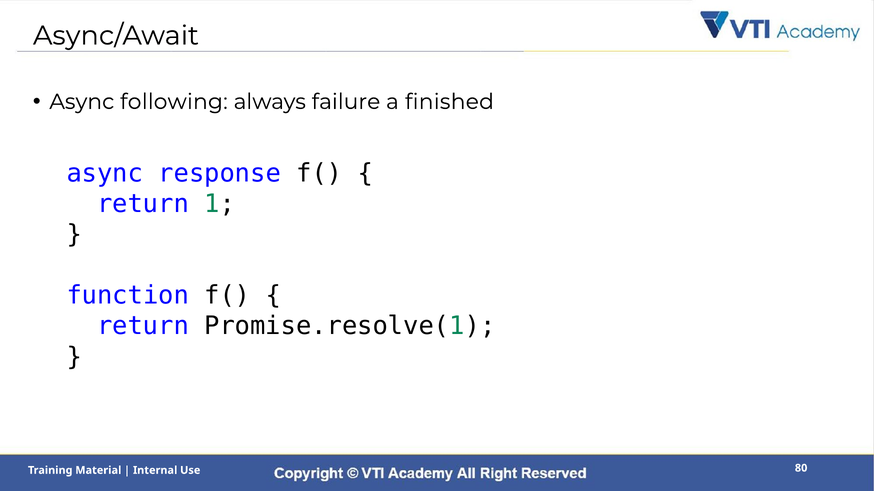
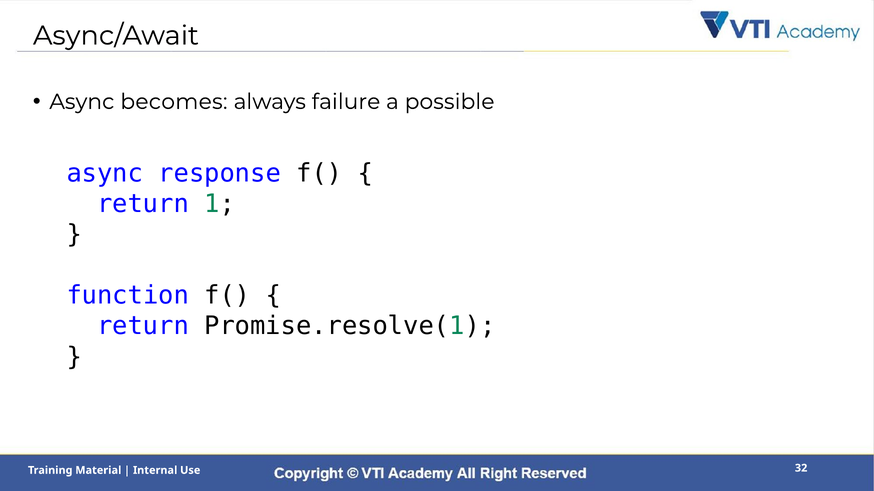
following: following -> becomes
finished: finished -> possible
80: 80 -> 32
